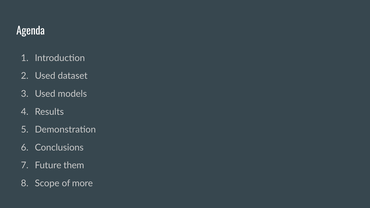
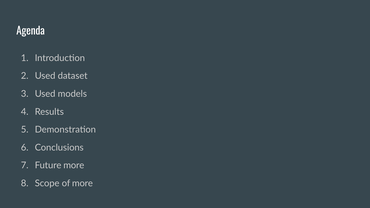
Future them: them -> more
